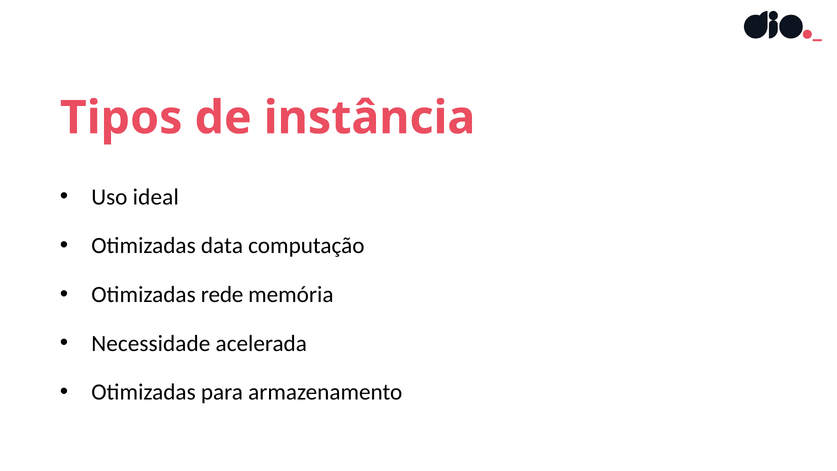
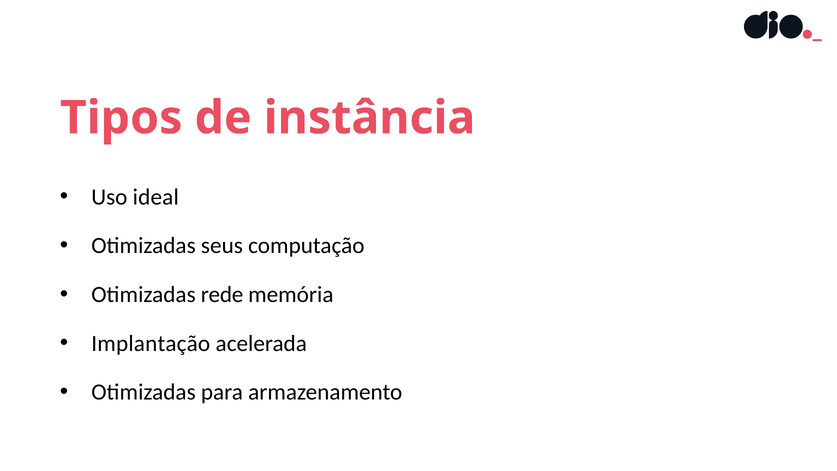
data: data -> seus
Necessidade: Necessidade -> Implantação
